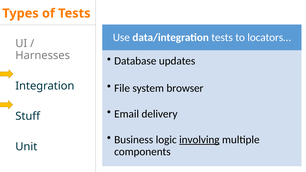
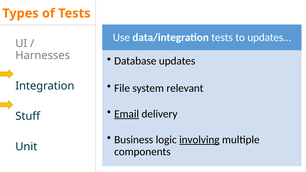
locators…: locators… -> updates…
browser: browser -> relevant
Email underline: none -> present
